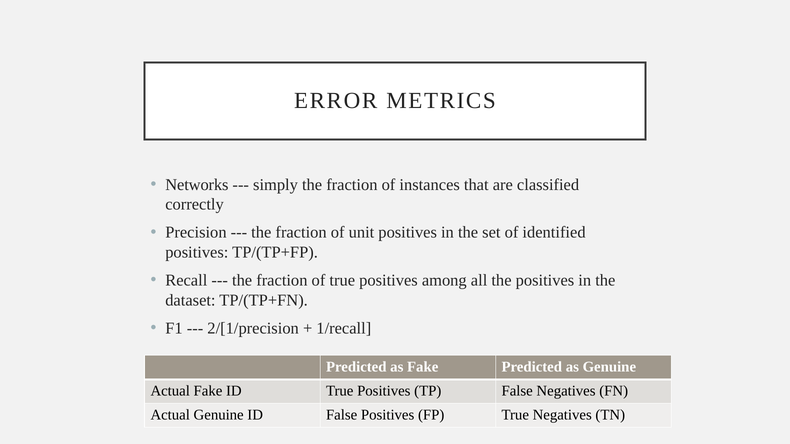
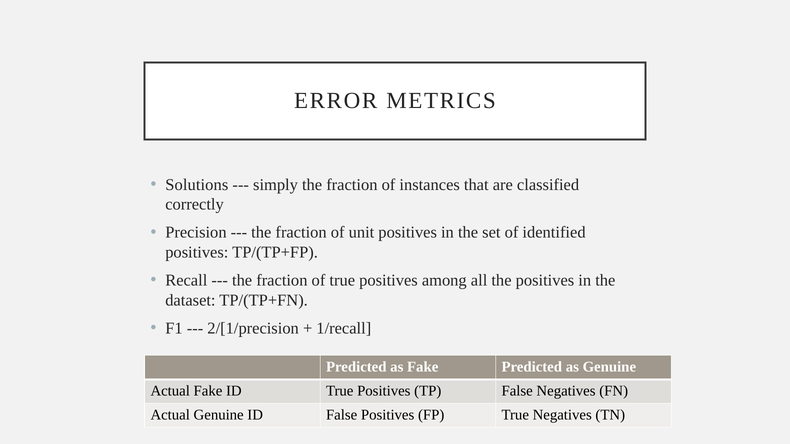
Networks: Networks -> Solutions
